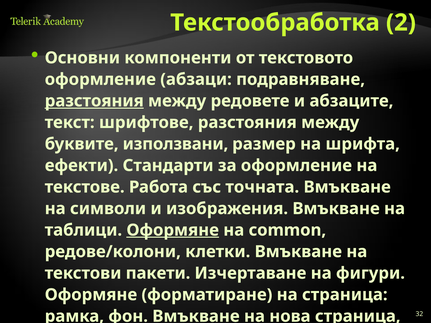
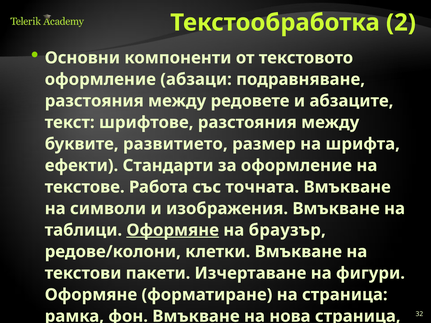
разстояния at (94, 101) underline: present -> none
използвани: използвани -> развитието
common: common -> браузър
